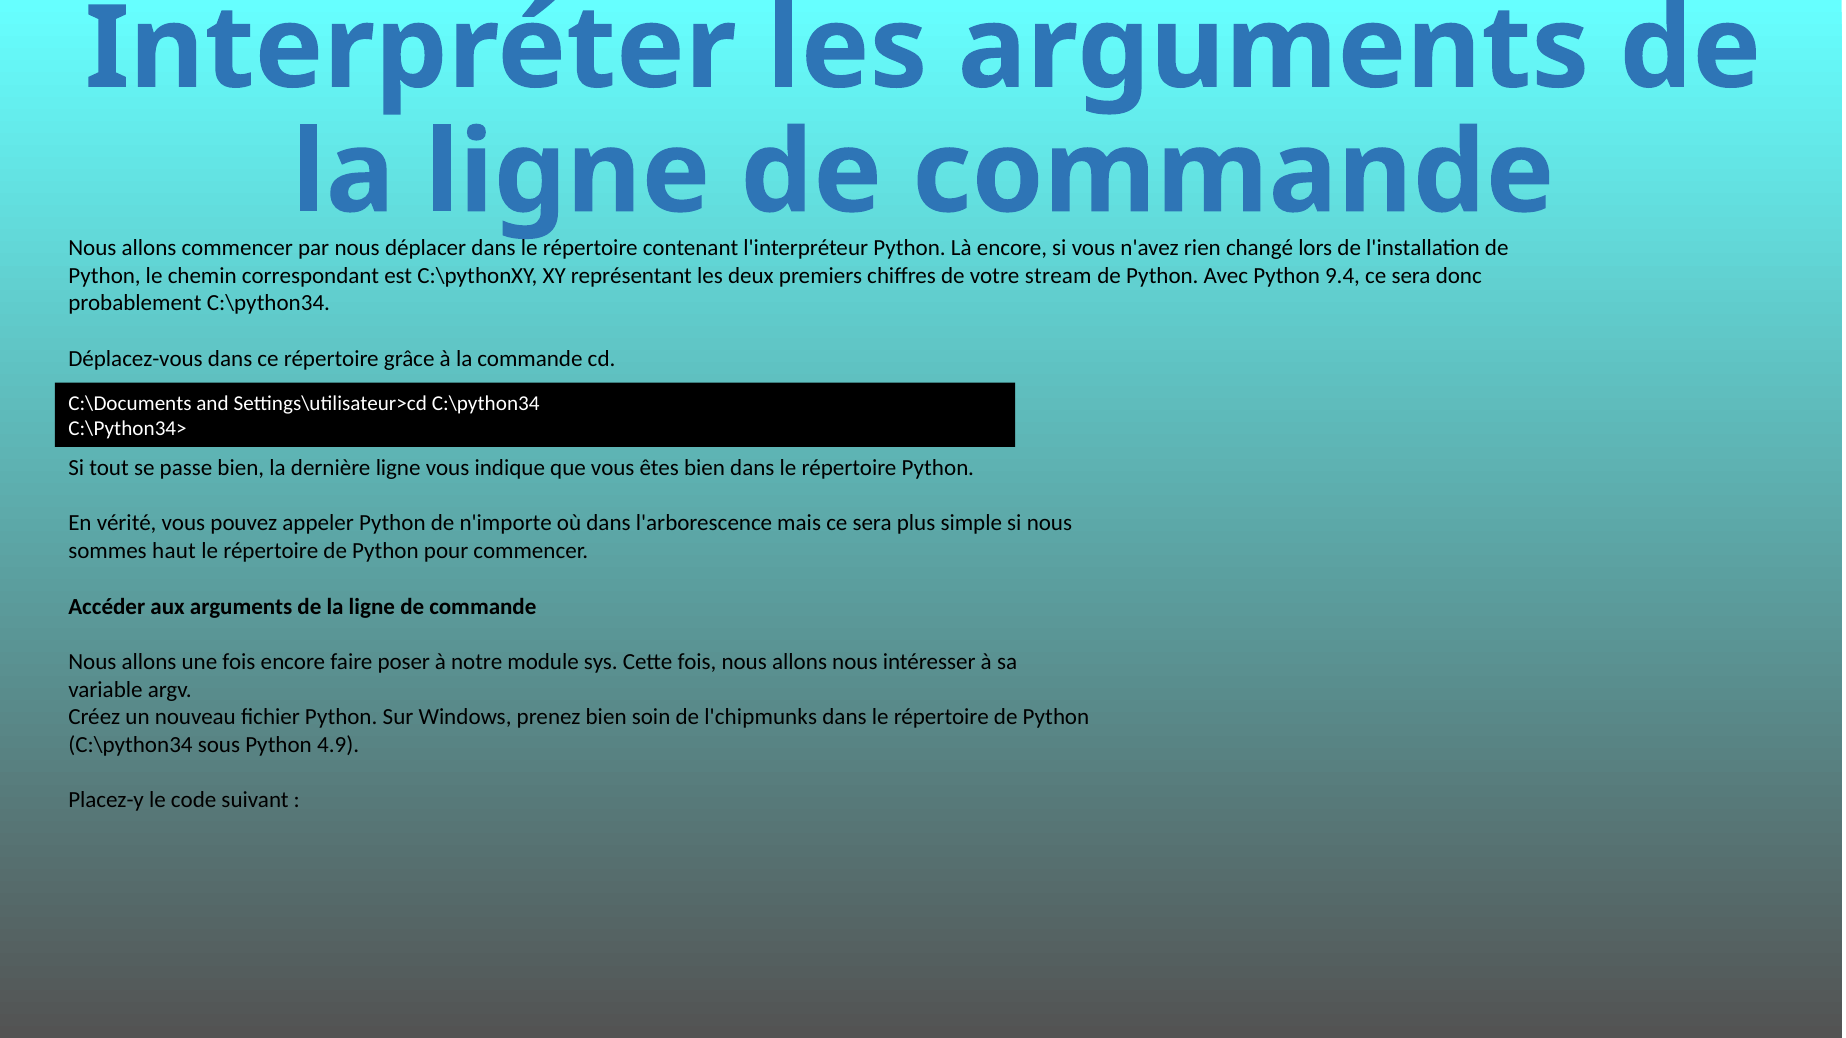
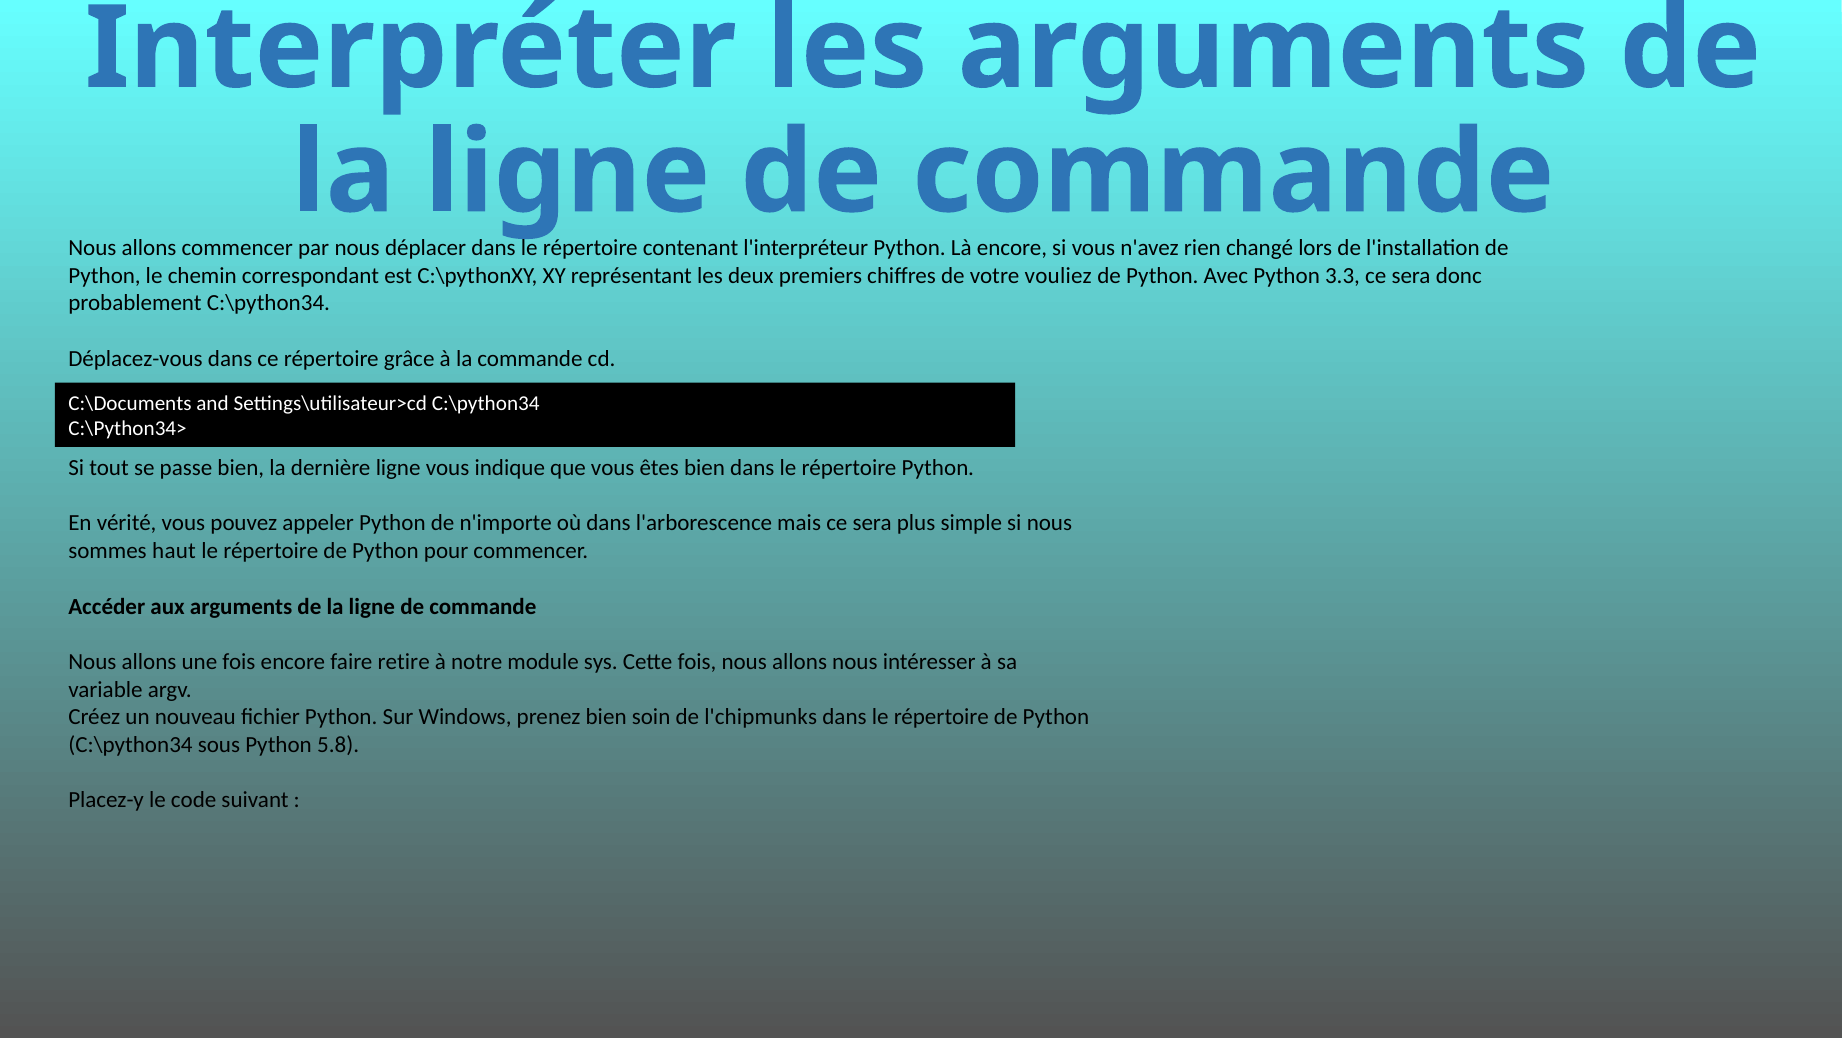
stream: stream -> vouliez
9.4: 9.4 -> 3.3
poser: poser -> retire
4.9: 4.9 -> 5.8
